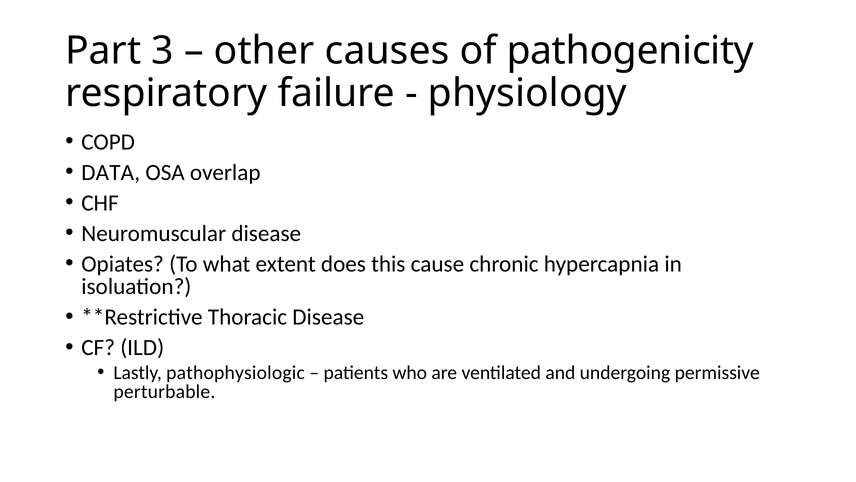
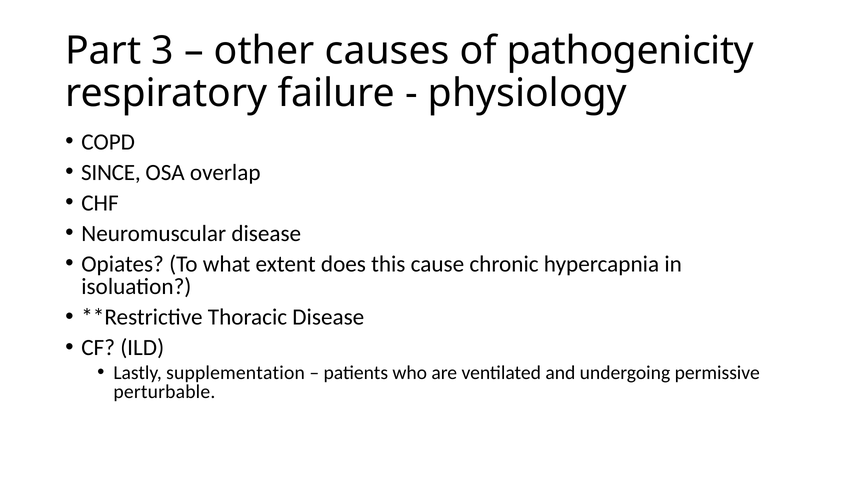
DATA: DATA -> SINCE
pathophysiologic: pathophysiologic -> supplementation
